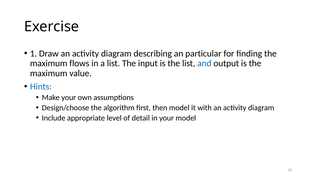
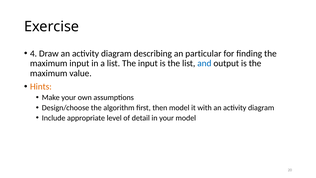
1: 1 -> 4
maximum flows: flows -> input
Hints colour: blue -> orange
